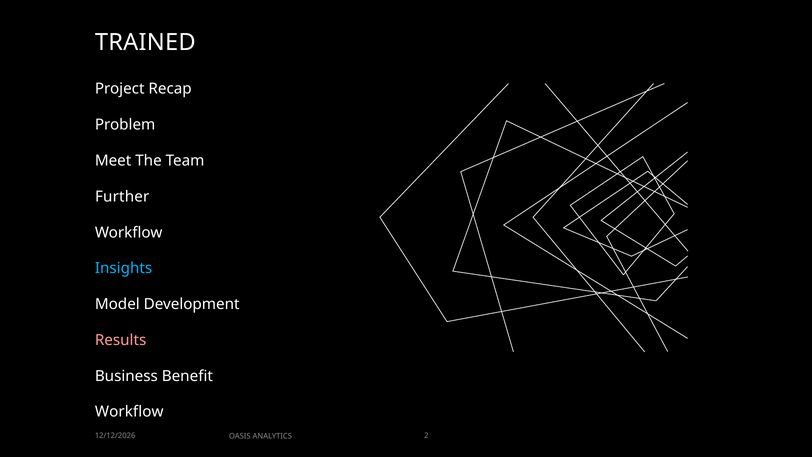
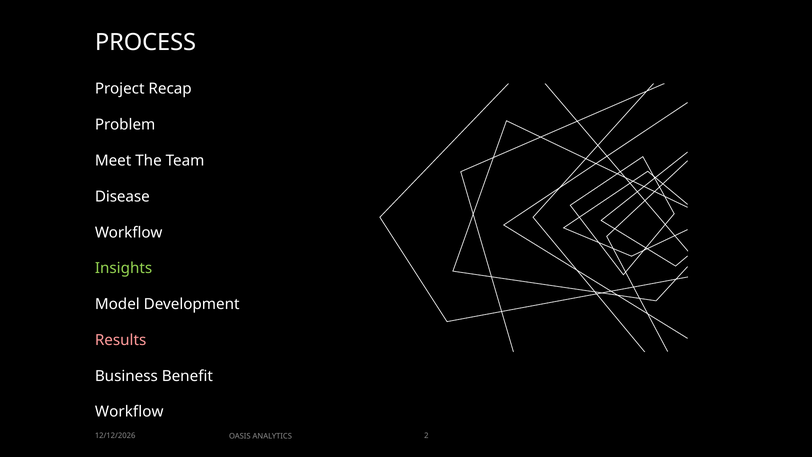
TRAINED: TRAINED -> PROCESS
Further: Further -> Disease
Insights colour: light blue -> light green
